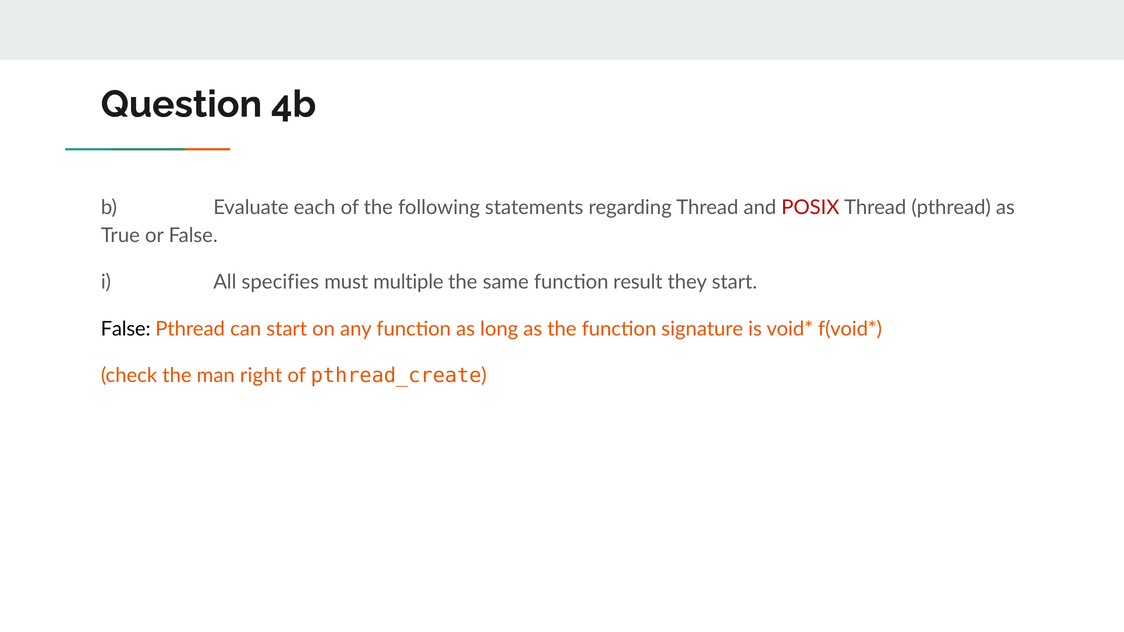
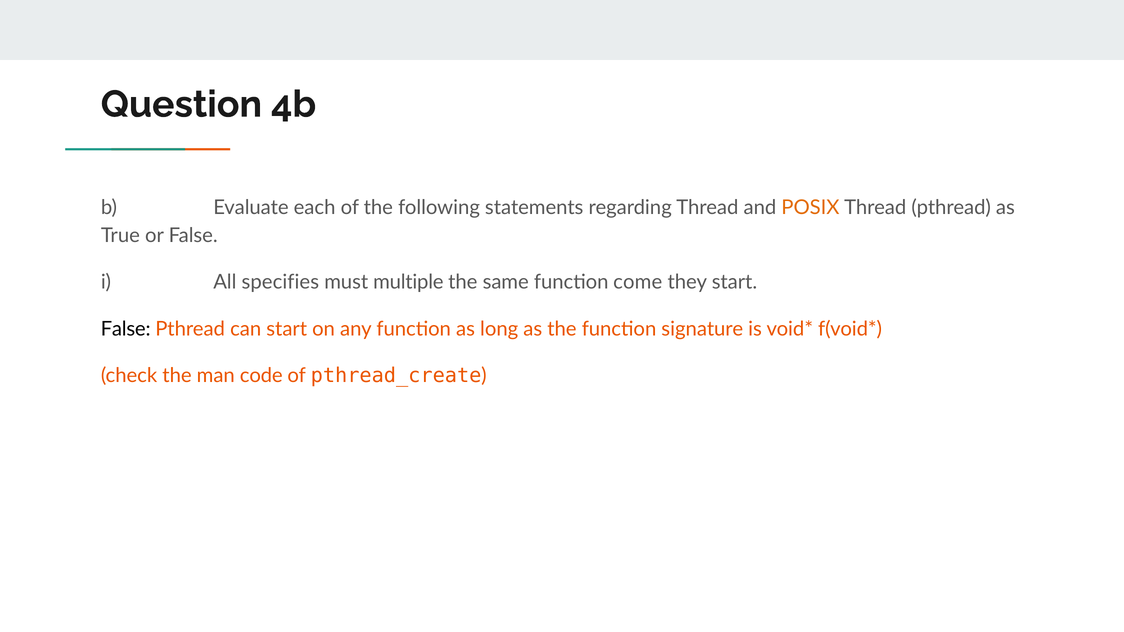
POSIX colour: red -> orange
result: result -> come
right: right -> code
